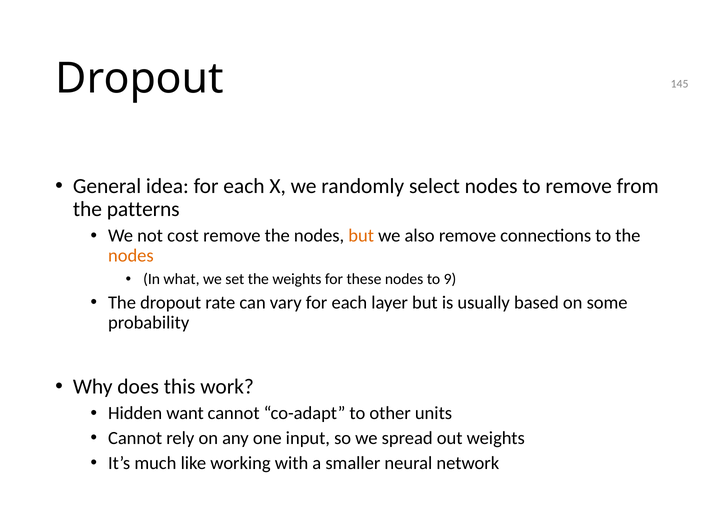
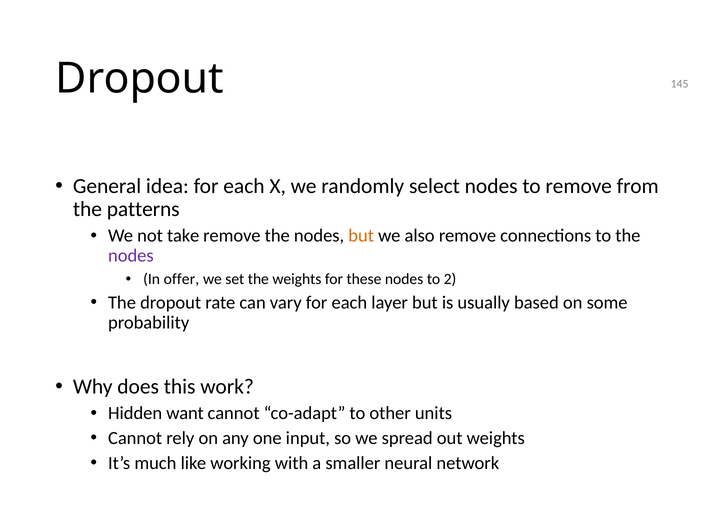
cost: cost -> take
nodes at (131, 256) colour: orange -> purple
what: what -> offer
9: 9 -> 2
